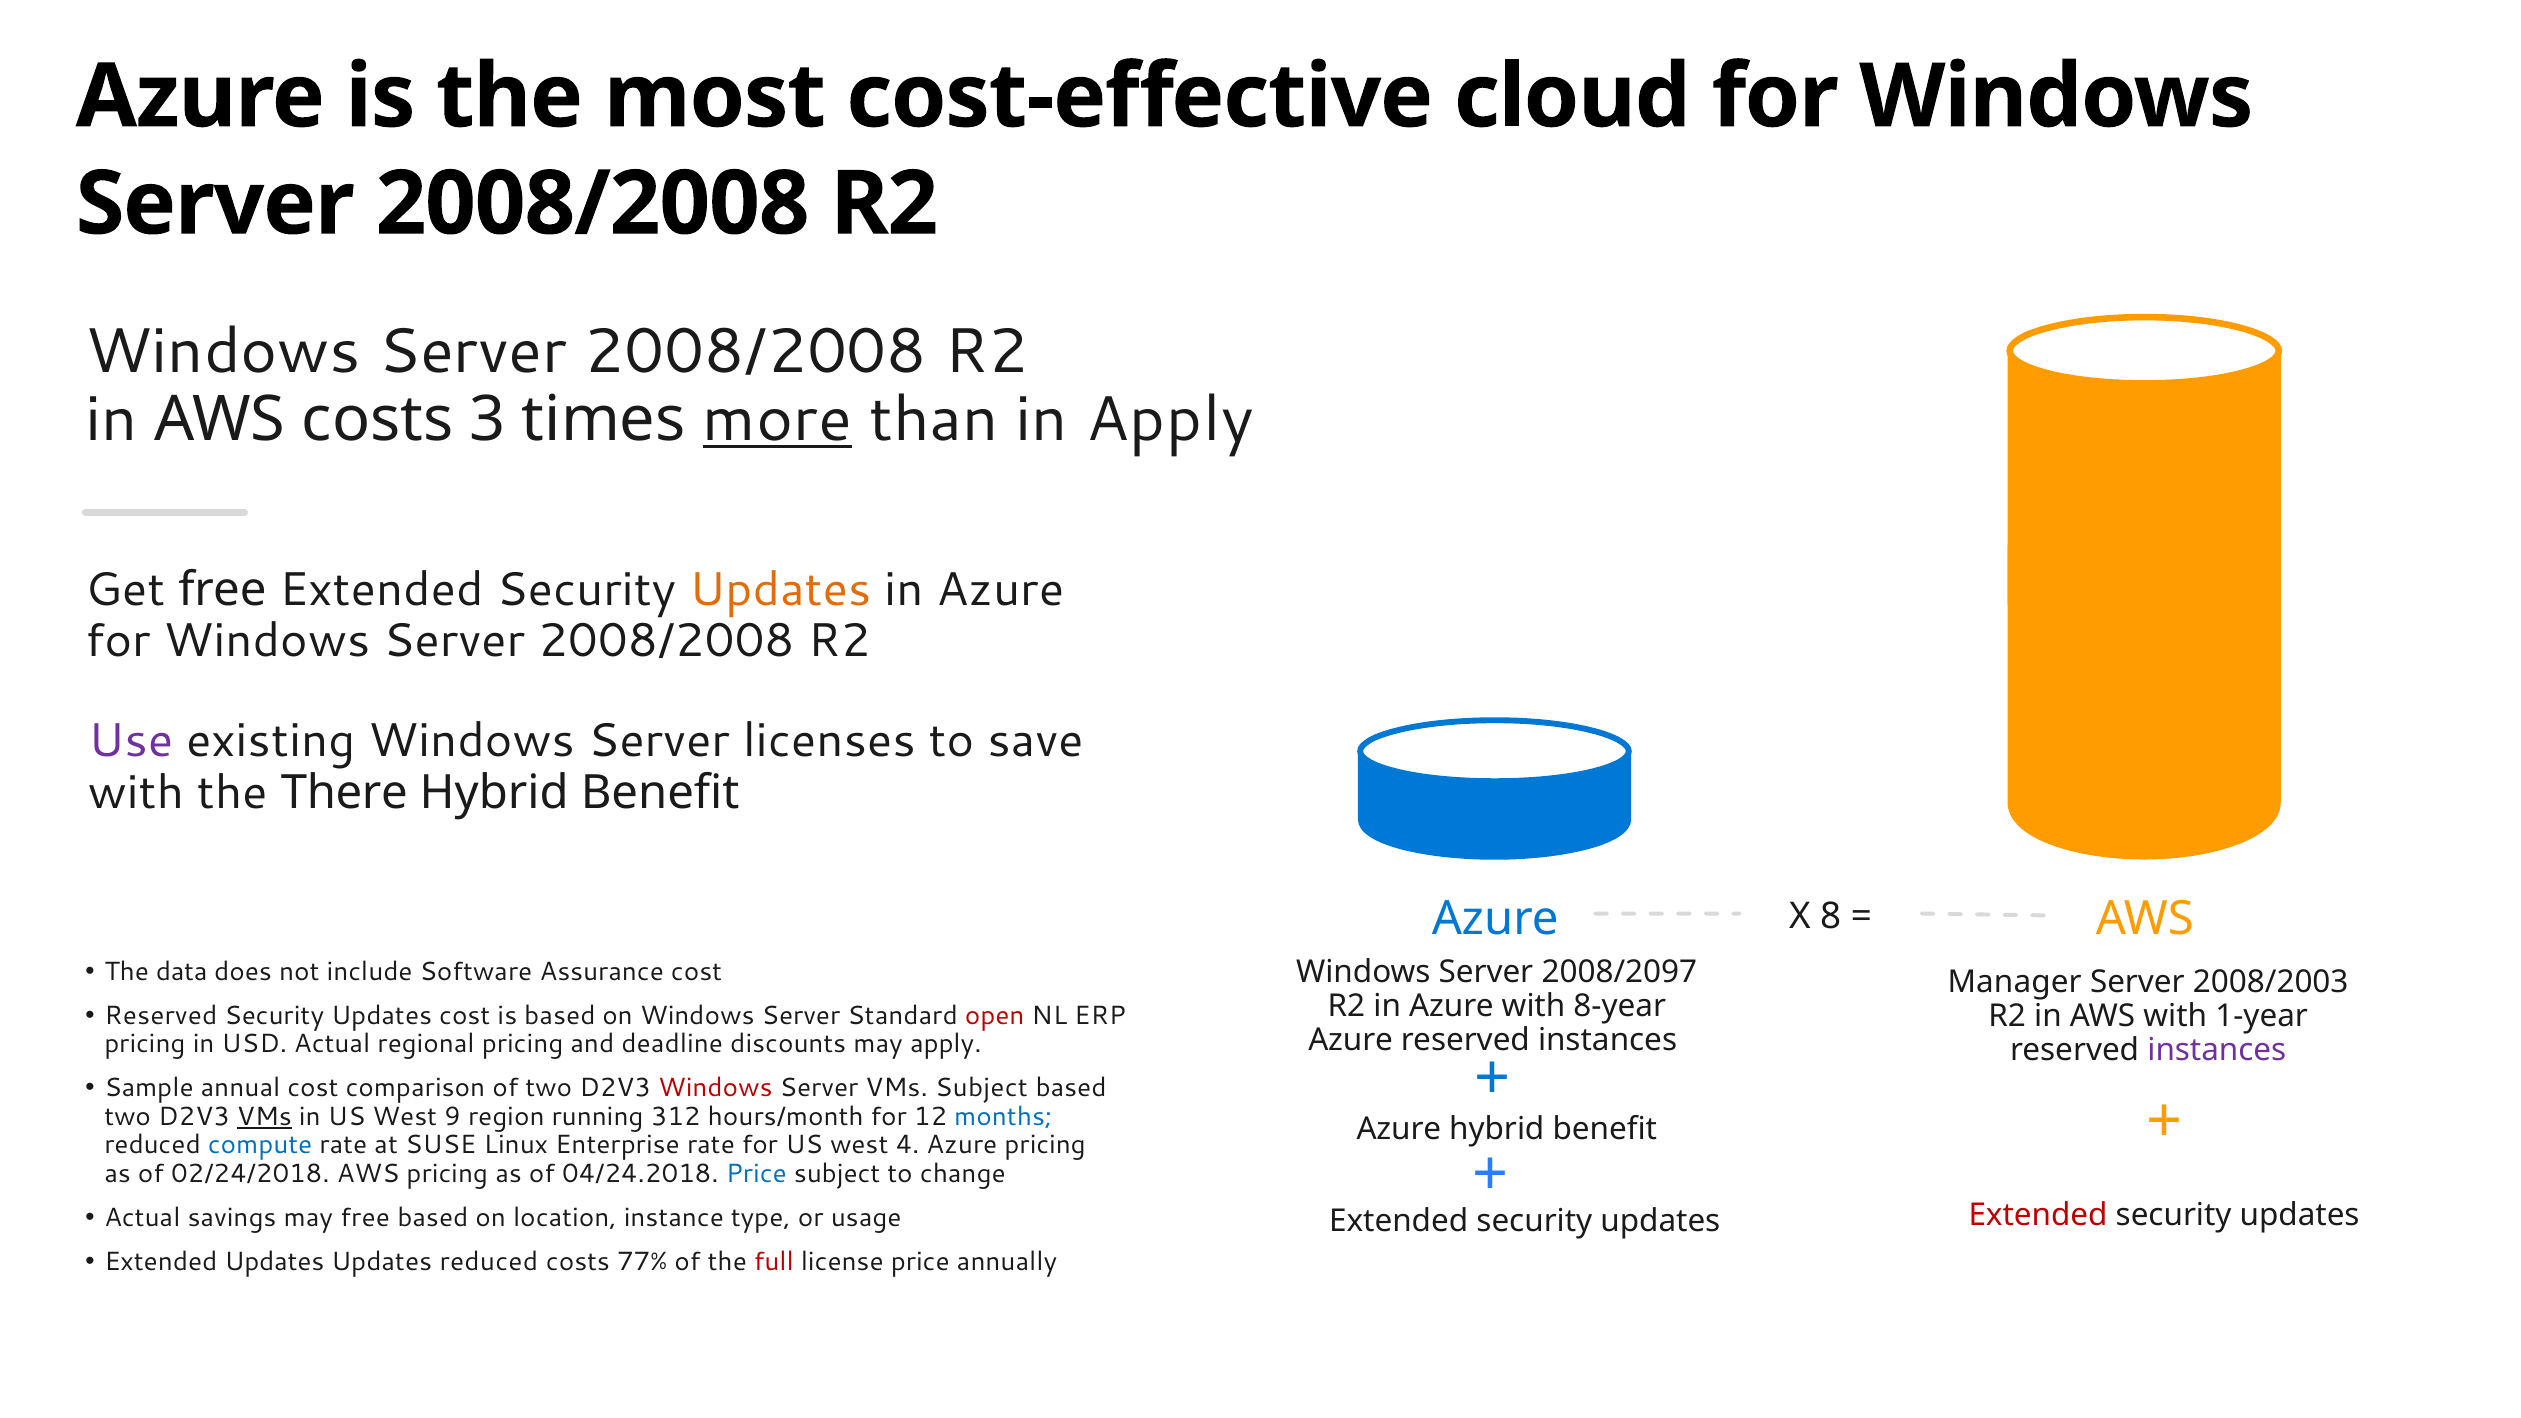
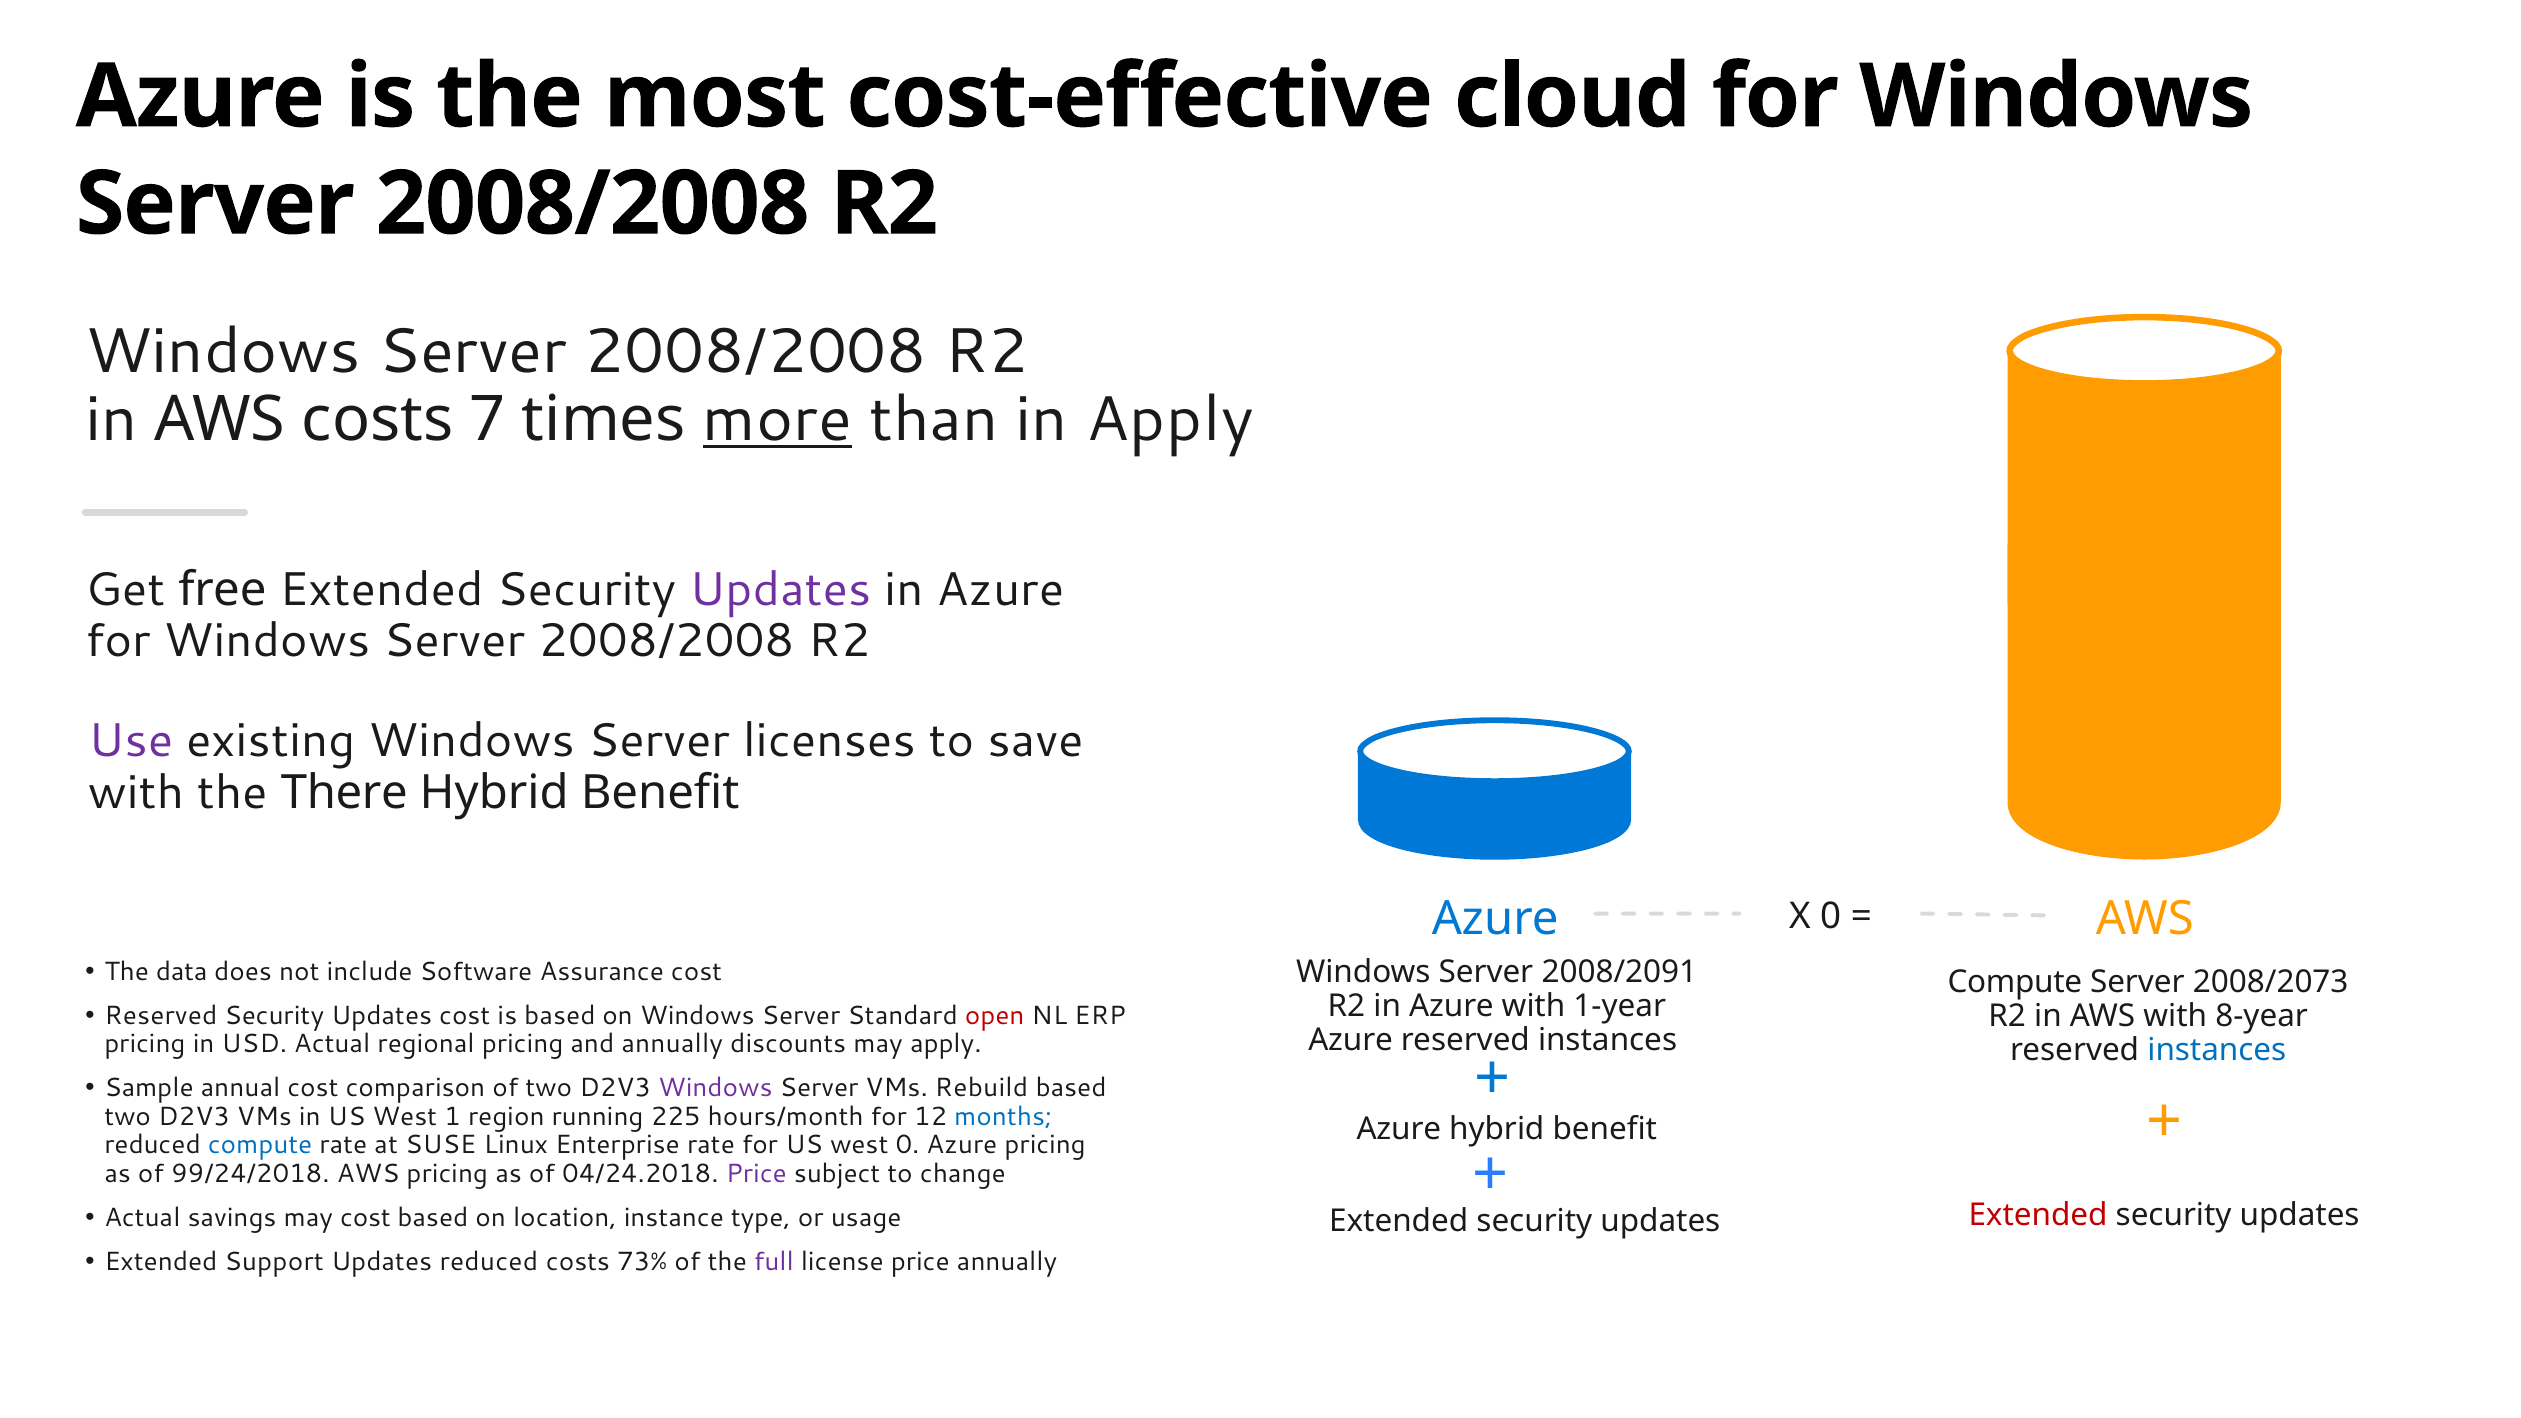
3: 3 -> 7
Updates at (780, 590) colour: orange -> purple
X 8: 8 -> 0
2008/2097: 2008/2097 -> 2008/2091
Manager at (2015, 982): Manager -> Compute
2008/2003: 2008/2003 -> 2008/2073
8-year: 8-year -> 1-year
1-year: 1-year -> 8-year
and deadline: deadline -> annually
instances at (2217, 1050) colour: purple -> blue
Windows at (715, 1088) colour: red -> purple
VMs Subject: Subject -> Rebuild
VMs at (264, 1117) underline: present -> none
9: 9 -> 1
312: 312 -> 225
west 4: 4 -> 0
02/24/2018: 02/24/2018 -> 99/24/2018
Price at (756, 1174) colour: blue -> purple
may free: free -> cost
Extended Updates: Updates -> Support
77%: 77% -> 73%
full colour: red -> purple
